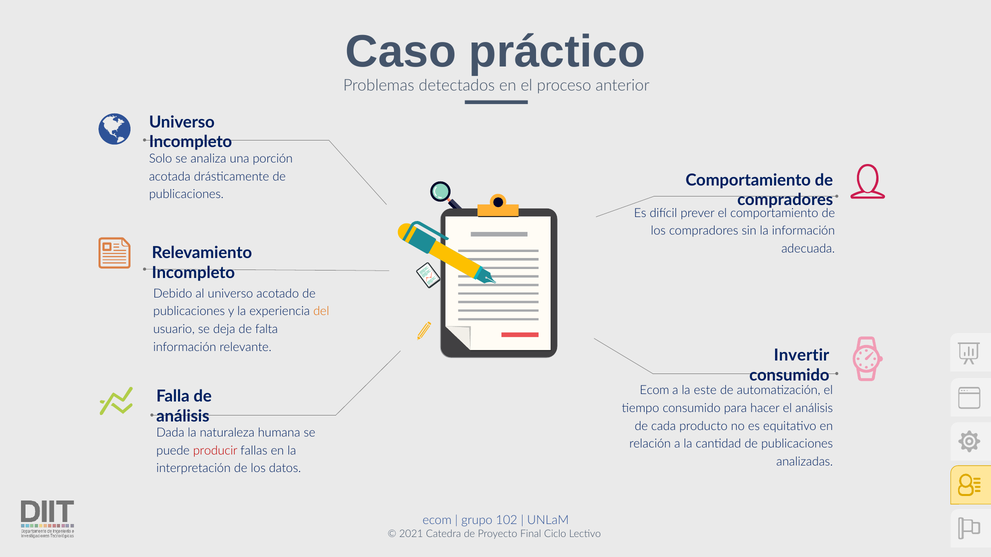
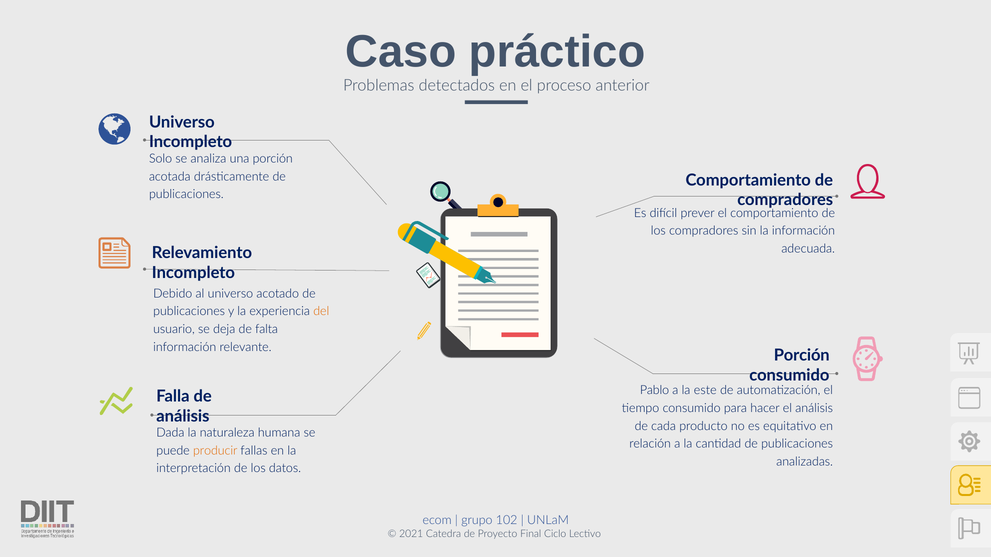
Invertir at (802, 356): Invertir -> Porción
Ecom at (655, 391): Ecom -> Pablo
producir colour: red -> orange
